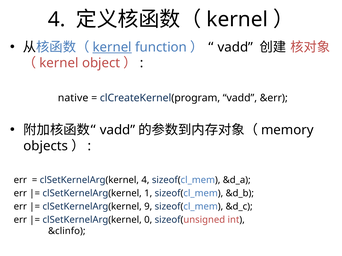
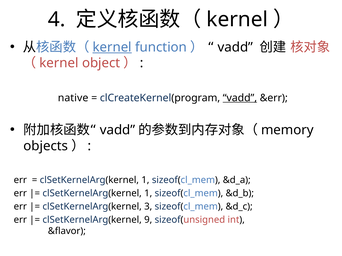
vadd at (240, 98) underline: none -> present
4 at (145, 180): 4 -> 1
9: 9 -> 3
0: 0 -> 9
&clinfo: &clinfo -> &flavor
